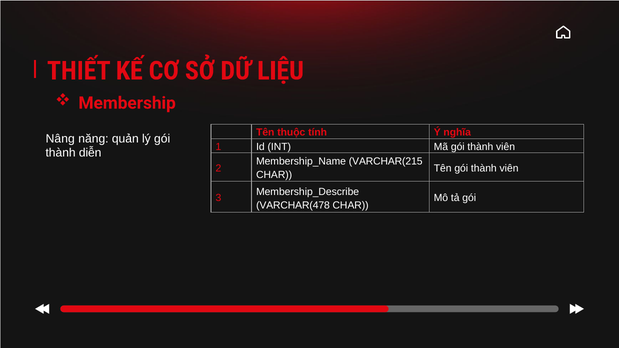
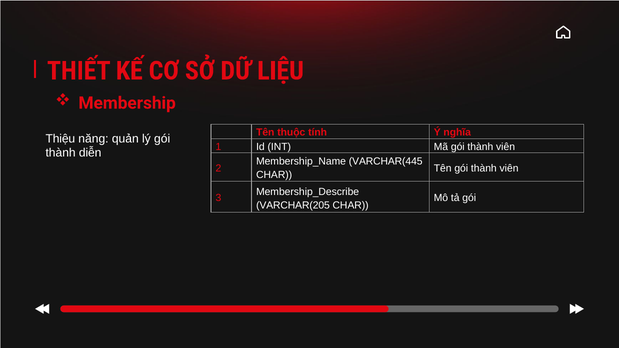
Nâng: Nâng -> Thiệu
VARCHAR(215: VARCHAR(215 -> VARCHAR(445
VARCHAR(478: VARCHAR(478 -> VARCHAR(205
